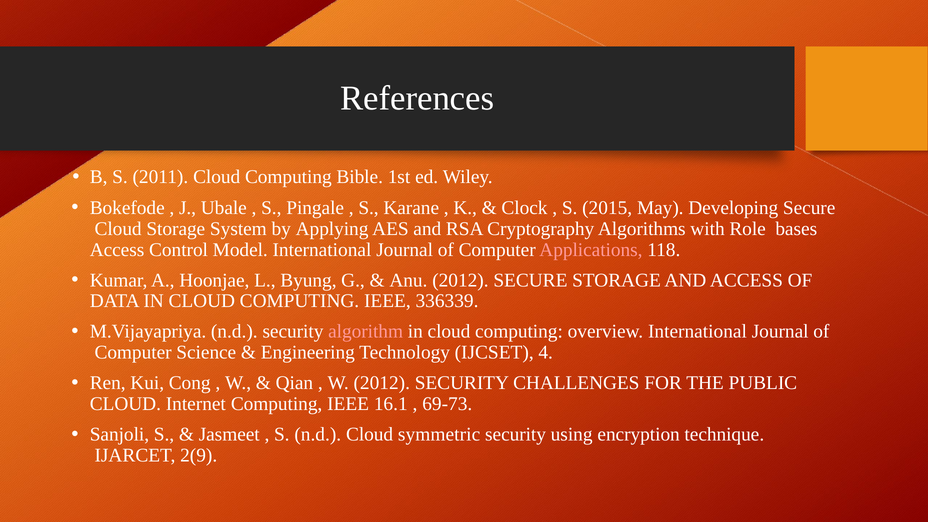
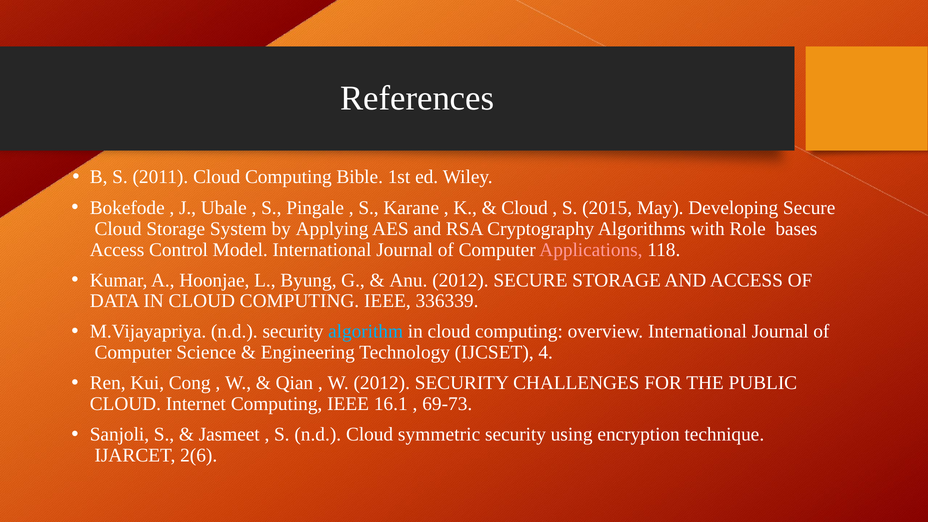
Clock at (525, 208): Clock -> Cloud
algorithm colour: pink -> light blue
2(9: 2(9 -> 2(6
